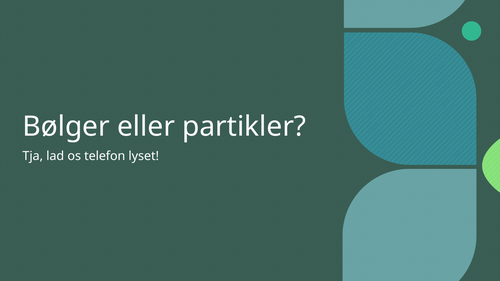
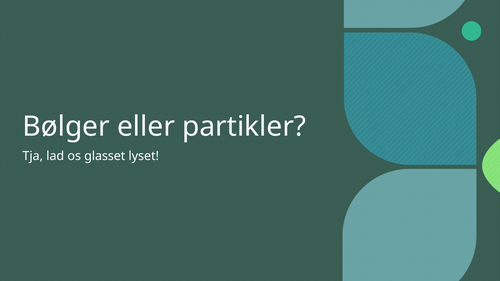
telefon: telefon -> glasset
